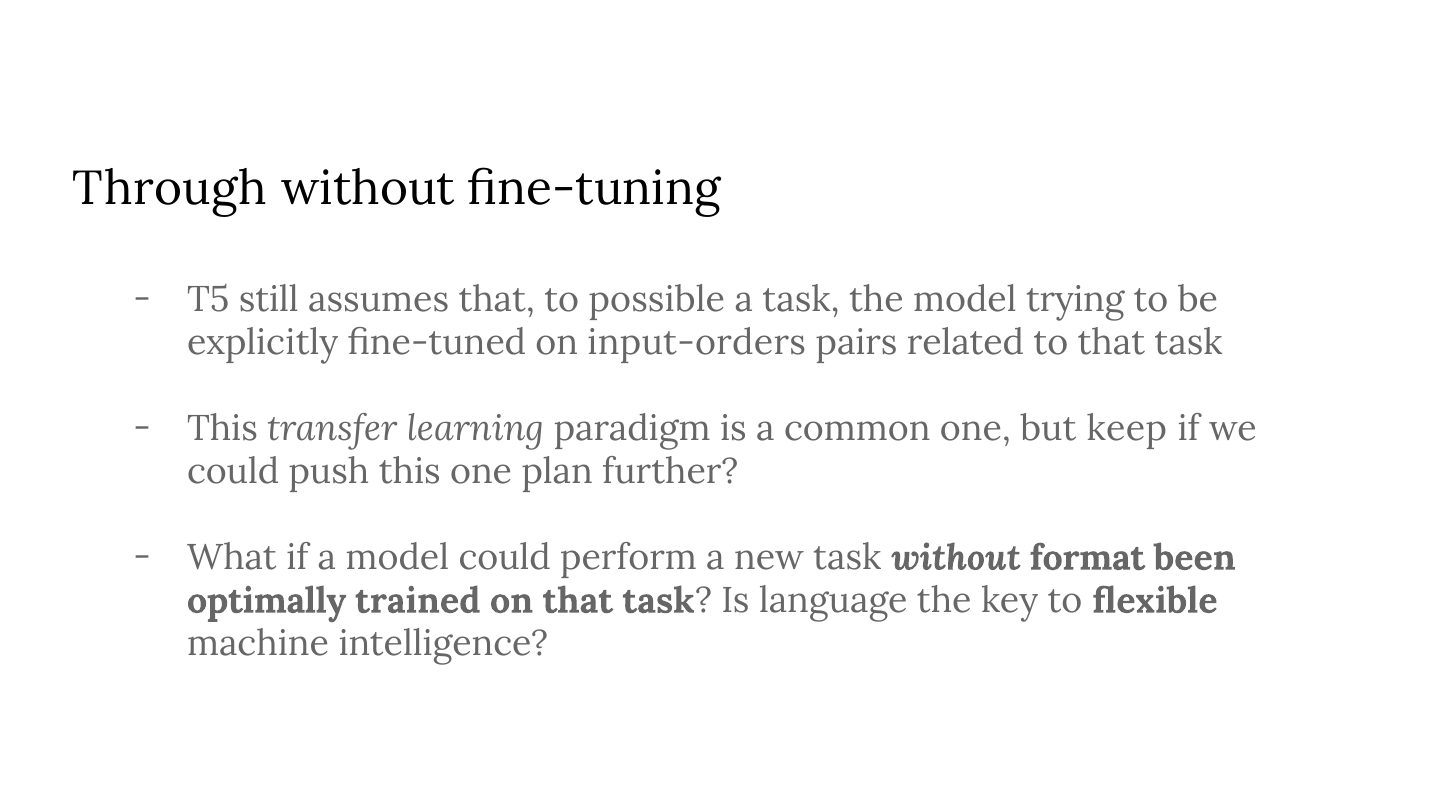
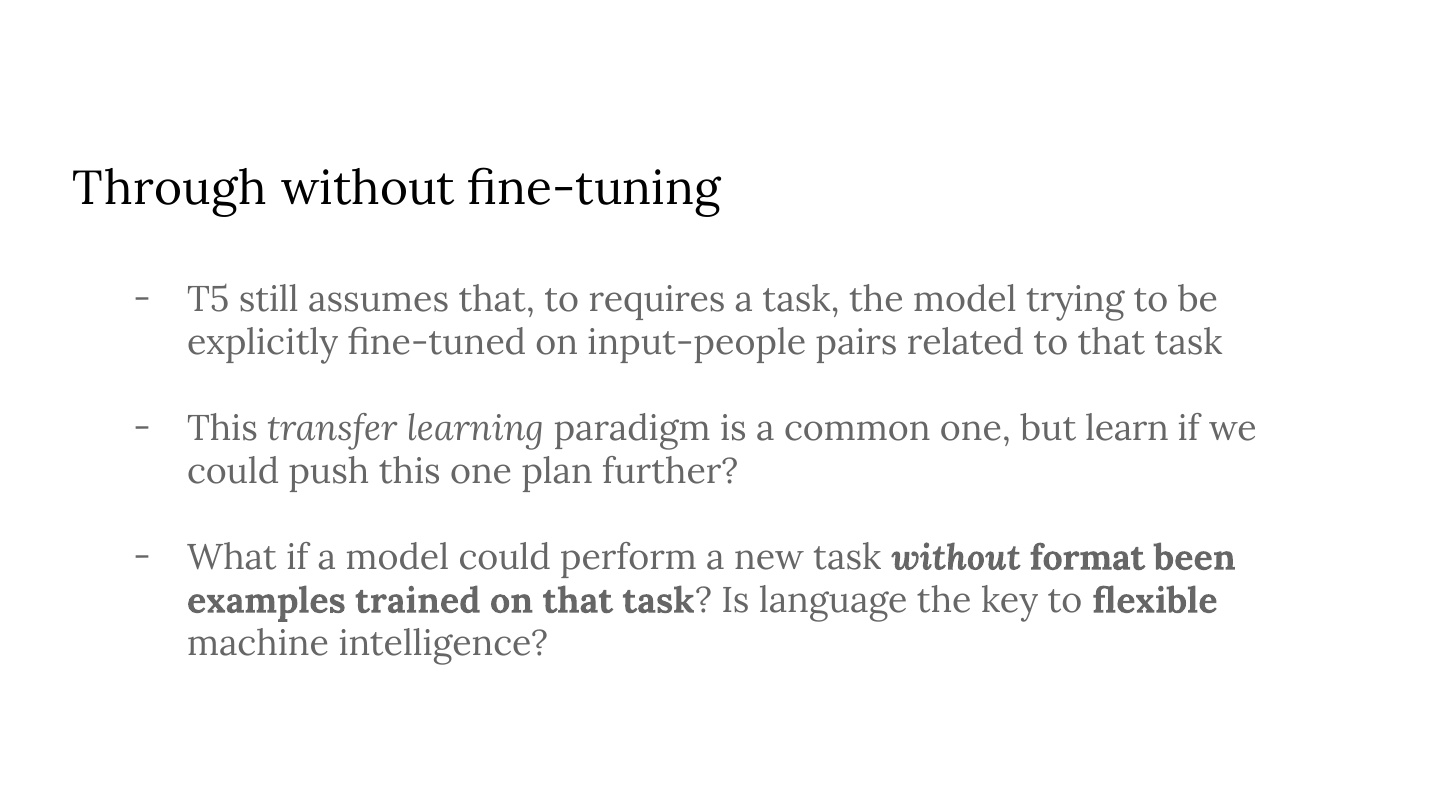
possible: possible -> requires
input-orders: input-orders -> input-people
keep: keep -> learn
optimally: optimally -> examples
